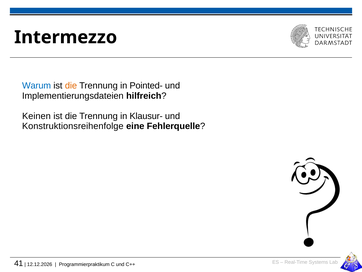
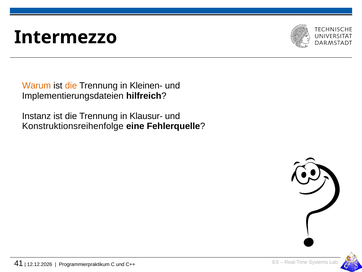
Warum colour: blue -> orange
Pointed-: Pointed- -> Kleinen-
Keinen: Keinen -> Instanz
